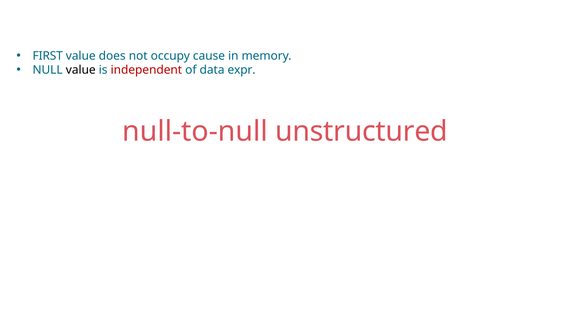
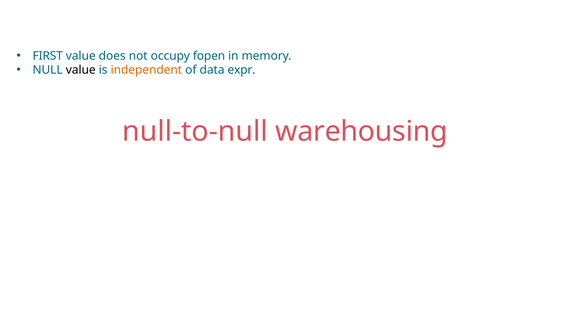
cause: cause -> fopen
independent colour: red -> orange
unstructured: unstructured -> warehousing
